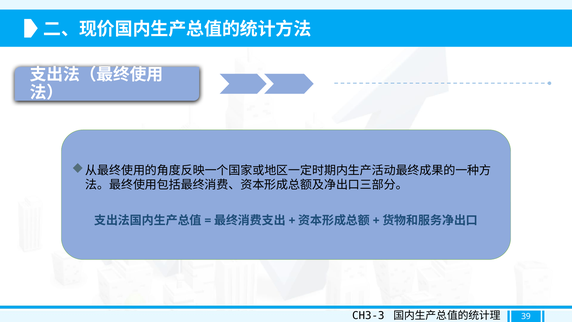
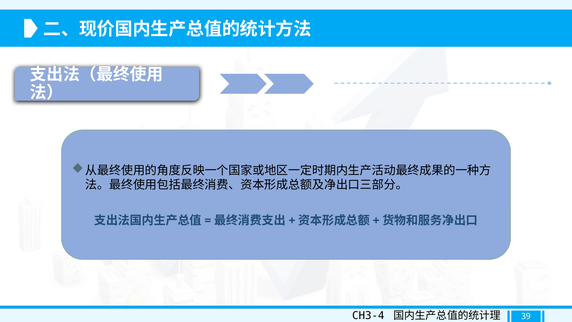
CH3-3: CH3-3 -> CH3-4
